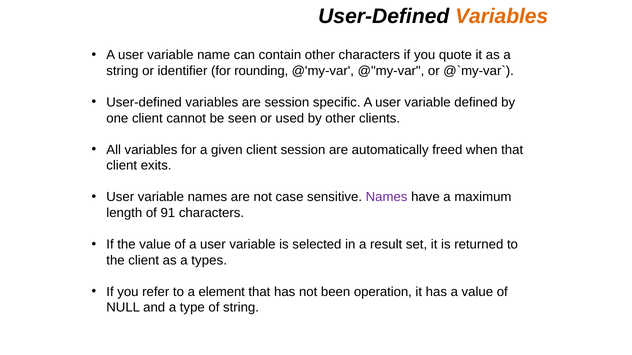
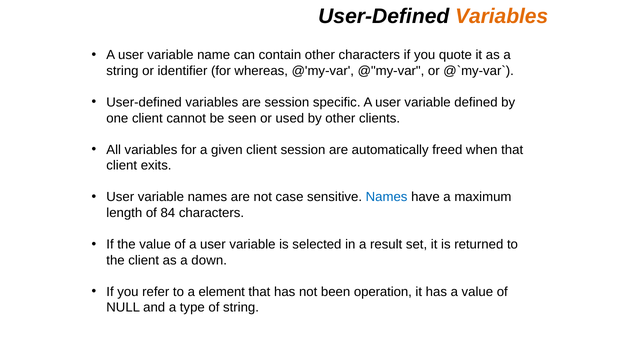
rounding: rounding -> whereas
Names at (387, 197) colour: purple -> blue
91: 91 -> 84
types: types -> down
